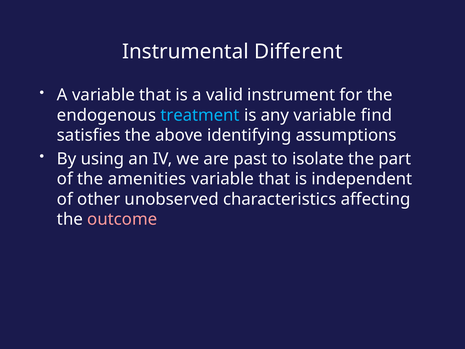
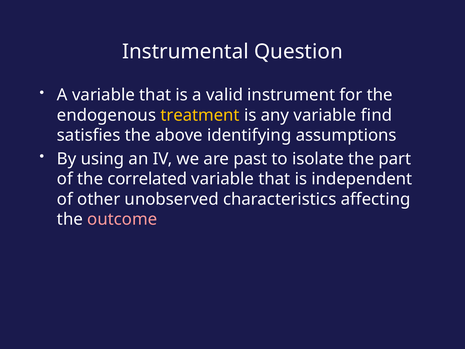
Different: Different -> Question
treatment colour: light blue -> yellow
amenities: amenities -> correlated
